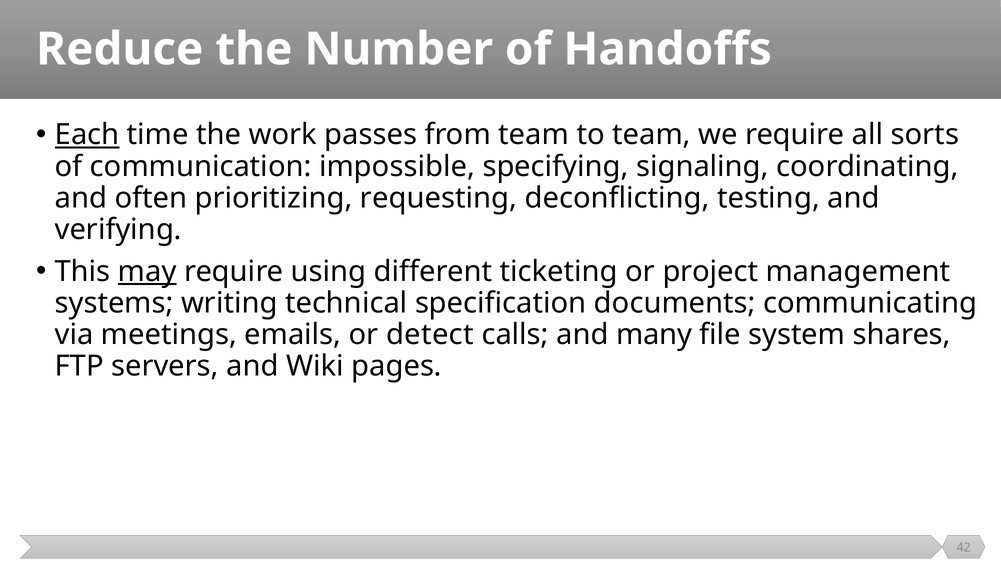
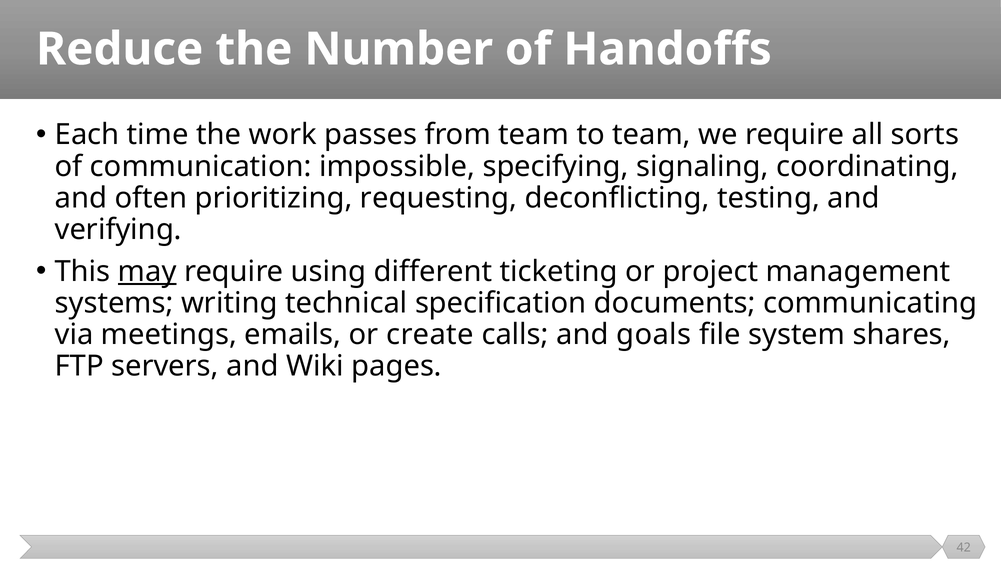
Each underline: present -> none
detect: detect -> create
many: many -> goals
